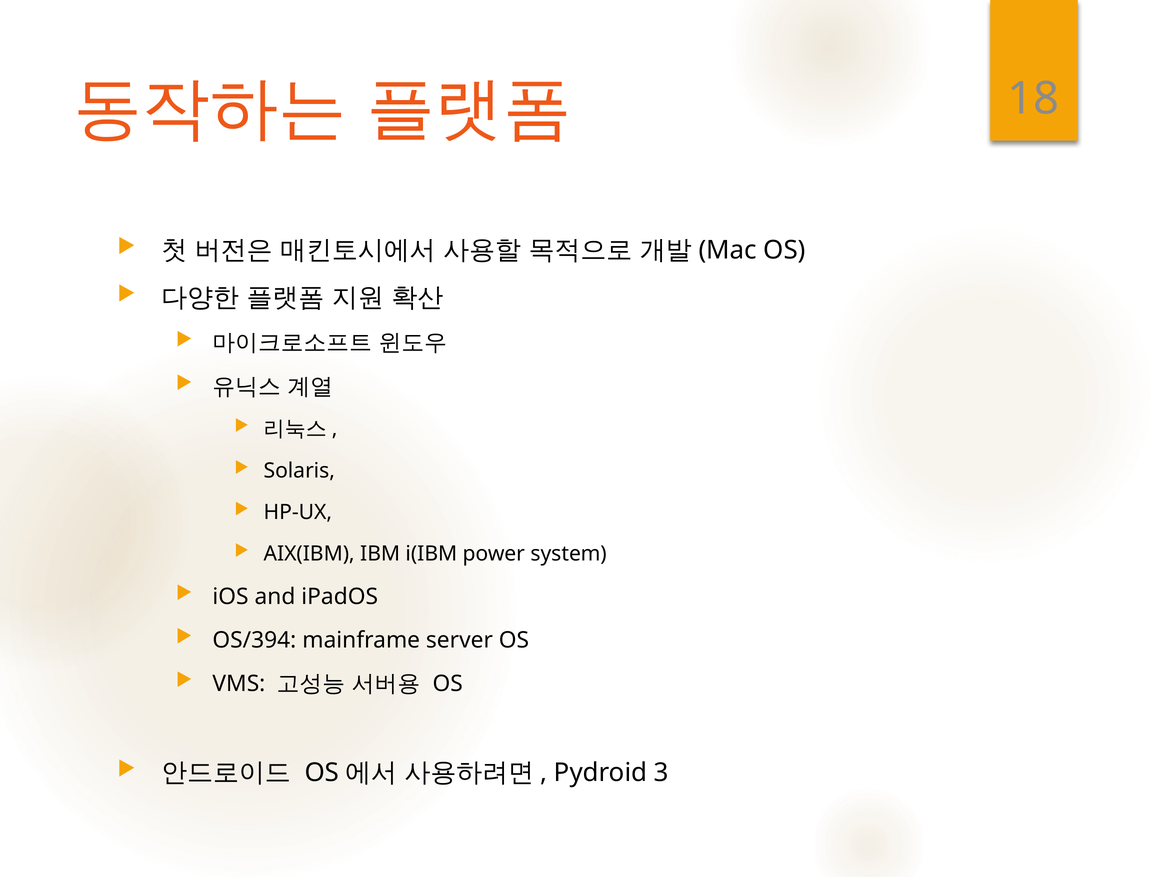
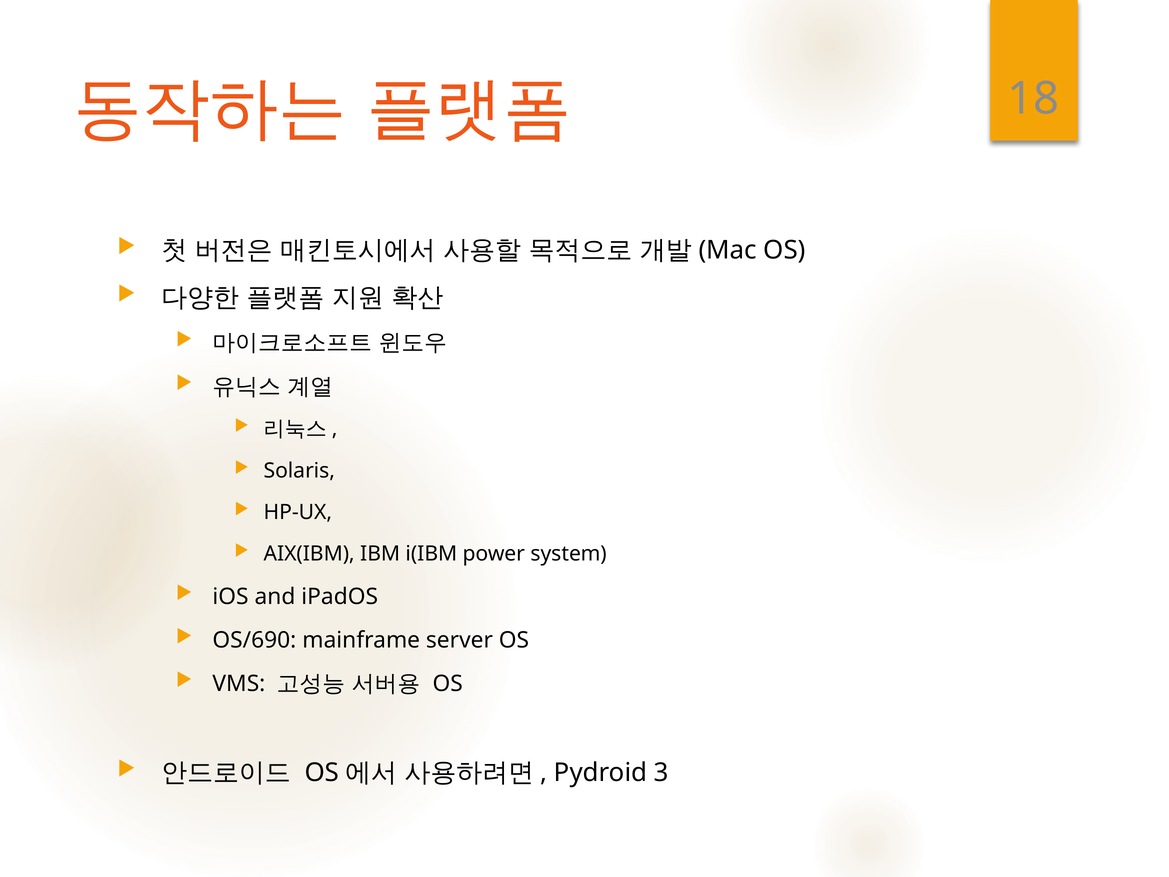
OS/394: OS/394 -> OS/690
